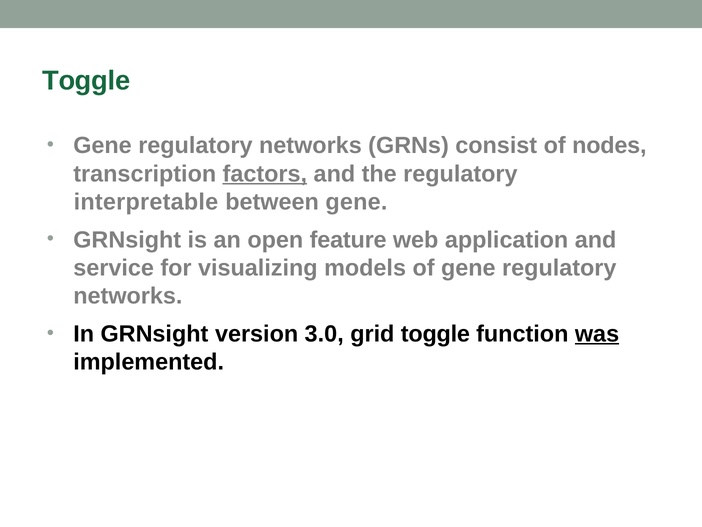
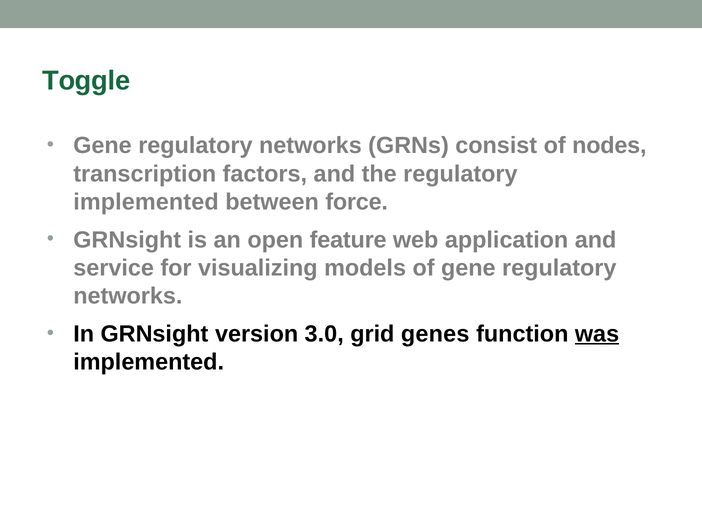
factors underline: present -> none
interpretable at (146, 202): interpretable -> implemented
between gene: gene -> force
grid toggle: toggle -> genes
